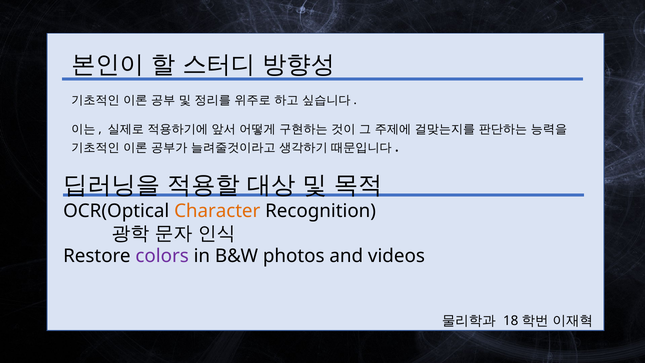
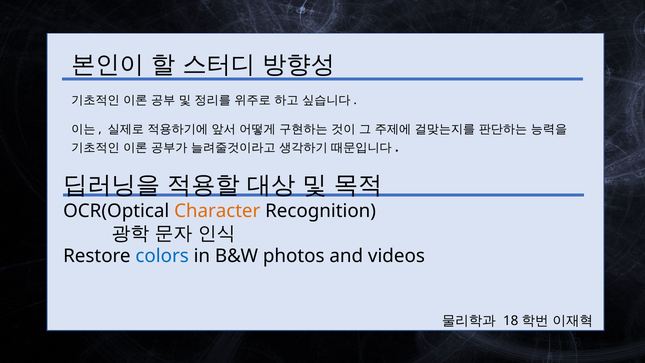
colors colour: purple -> blue
